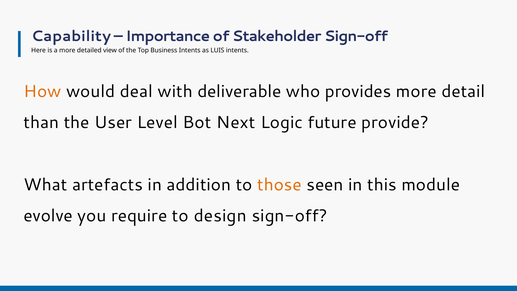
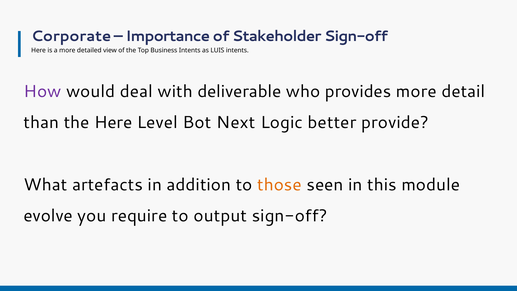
Capability: Capability -> Corporate
How colour: orange -> purple
the User: User -> Here
future: future -> better
design: design -> output
